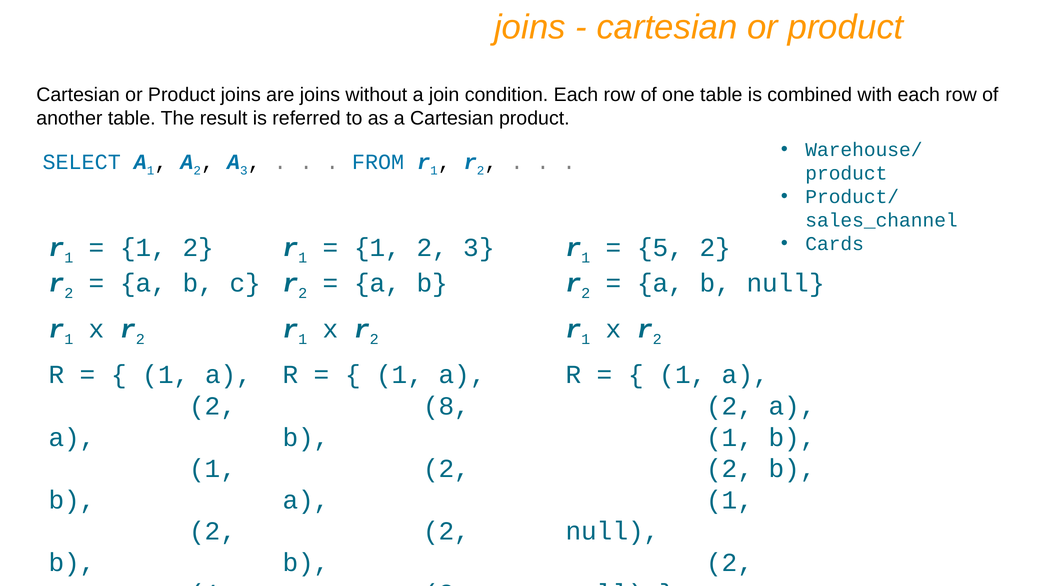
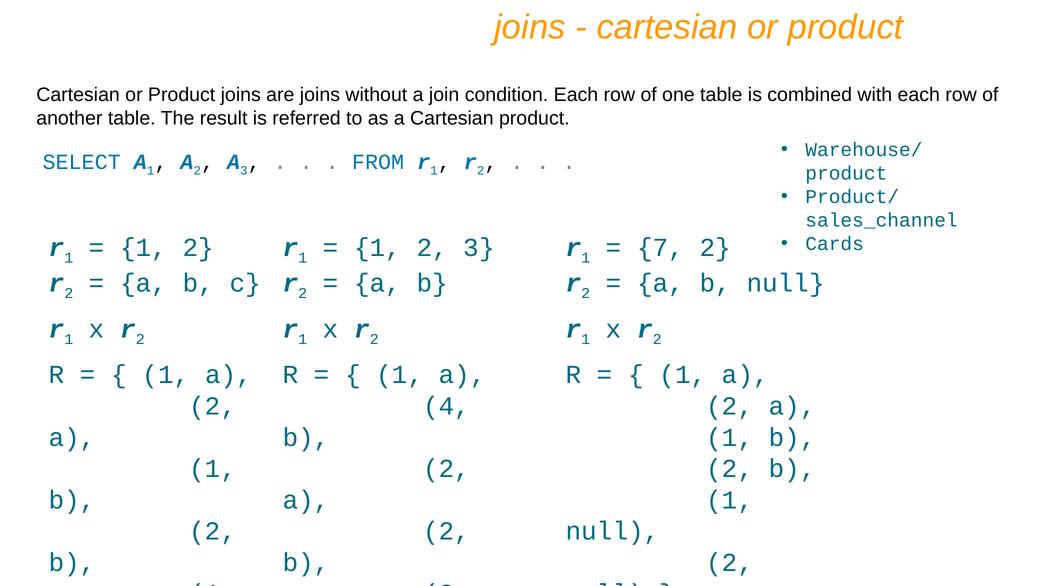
5: 5 -> 7
8 at (447, 406): 8 -> 4
